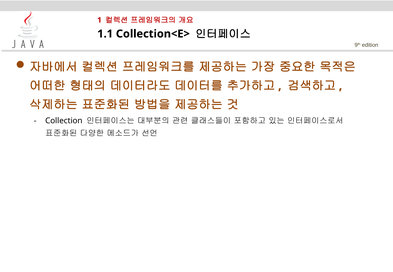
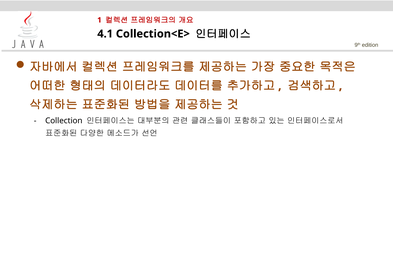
1.1: 1.1 -> 4.1
